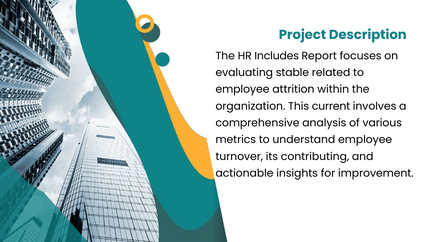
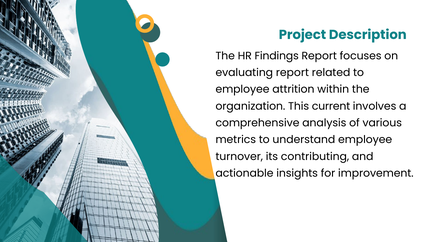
Includes: Includes -> Findings
evaluating stable: stable -> report
